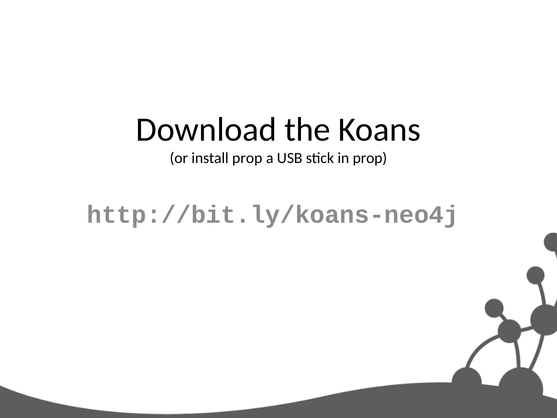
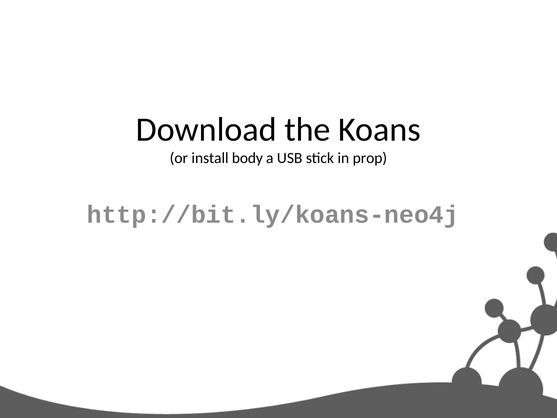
install prop: prop -> body
